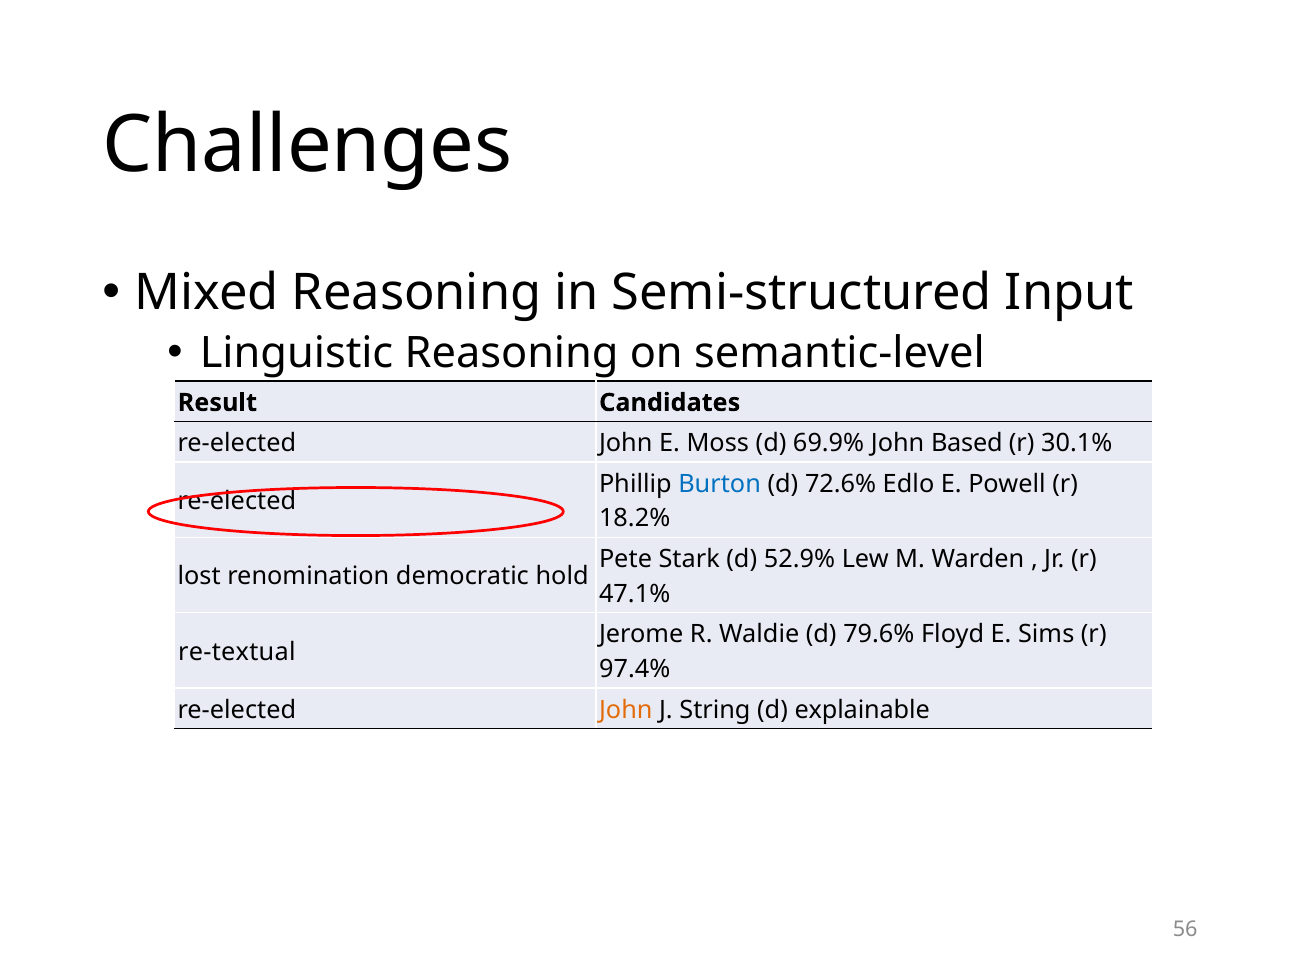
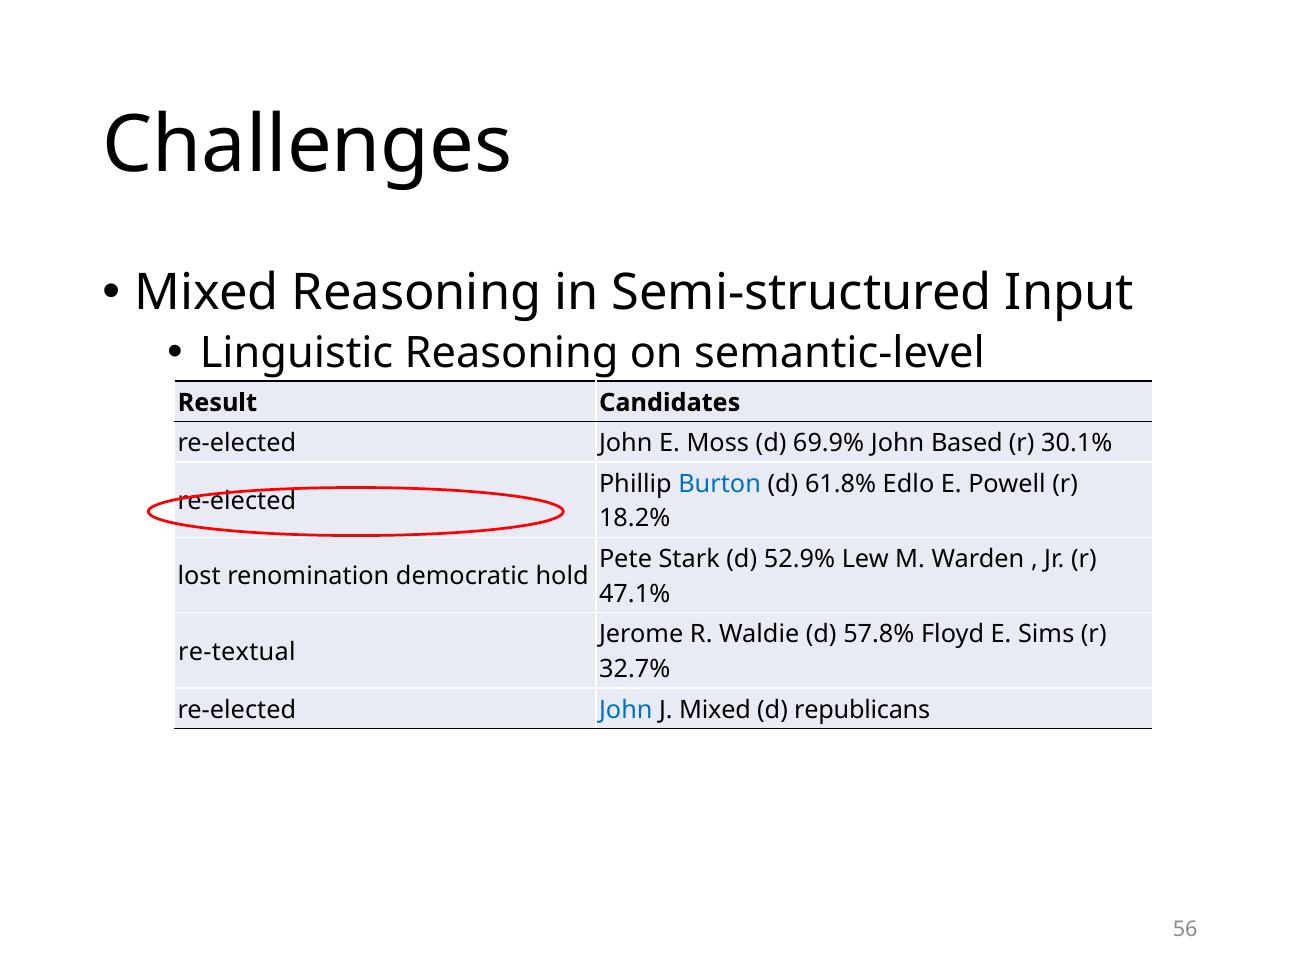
72.6%: 72.6% -> 61.8%
79.6%: 79.6% -> 57.8%
97.4%: 97.4% -> 32.7%
John at (626, 710) colour: orange -> blue
J String: String -> Mixed
explainable: explainable -> republicans
